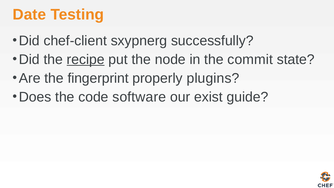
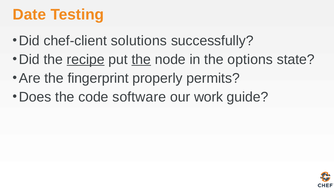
sxypnerg: sxypnerg -> solutions
the at (141, 59) underline: none -> present
commit: commit -> options
plugins: plugins -> permits
exist: exist -> work
